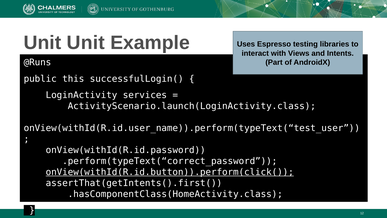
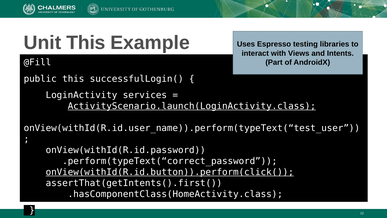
Unit Unit: Unit -> This
@Runs: @Runs -> @Fill
ActivityScenario.launch(LoginActivity.class underline: none -> present
